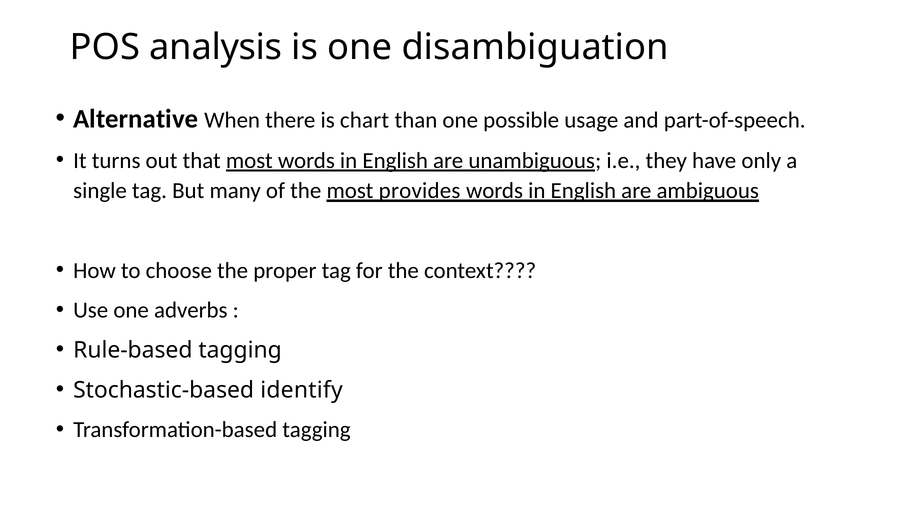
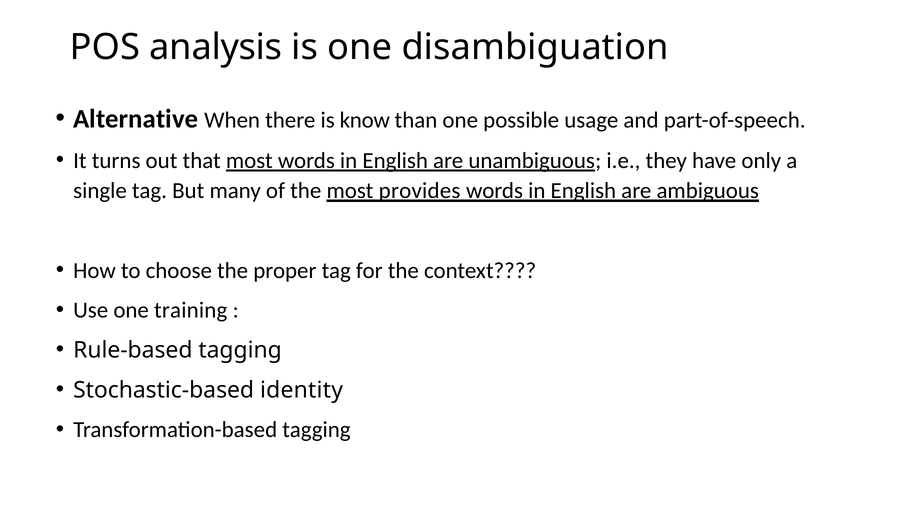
chart: chart -> know
adverbs: adverbs -> training
identify: identify -> identity
